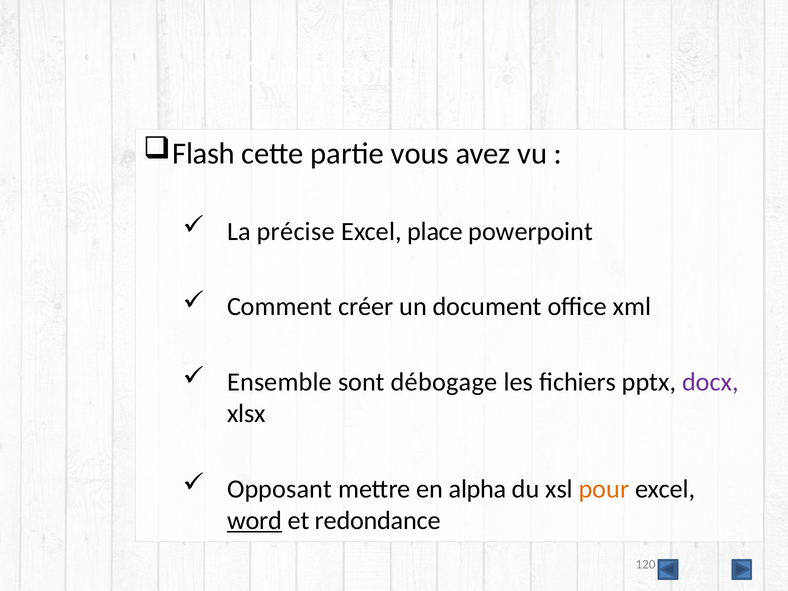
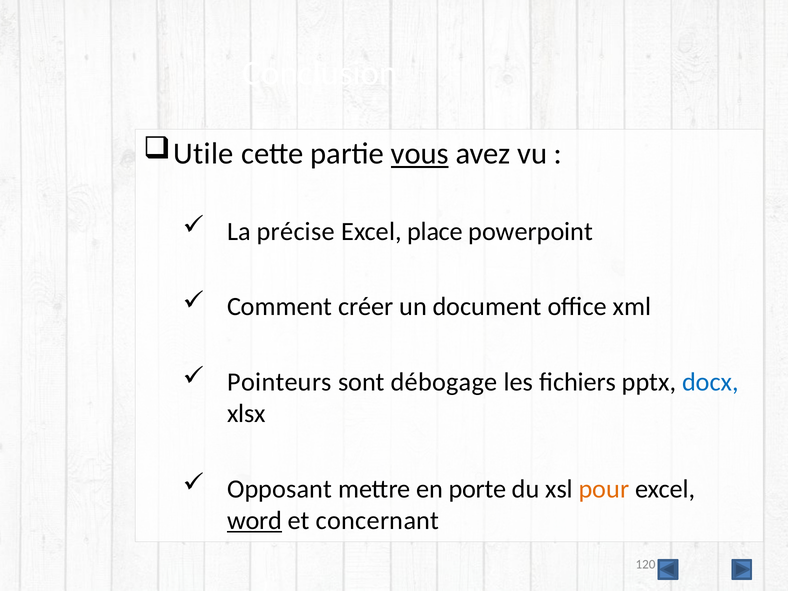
Flash: Flash -> Utile
vous underline: none -> present
Ensemble: Ensemble -> Pointeurs
docx colour: purple -> blue
alpha: alpha -> porte
redondance: redondance -> concernant
